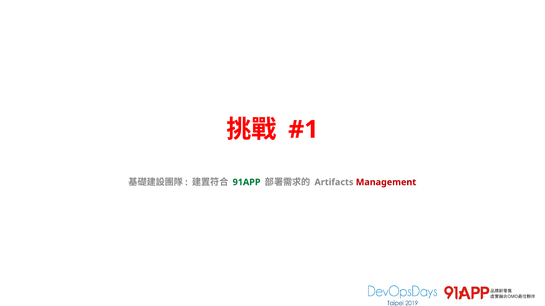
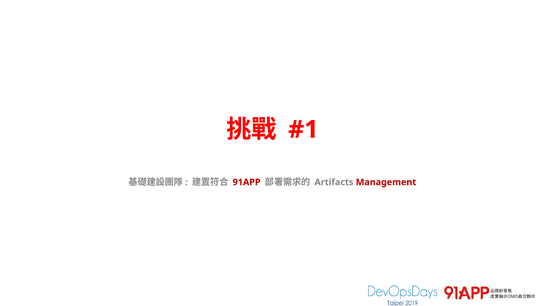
91APP colour: green -> red
